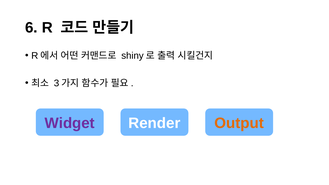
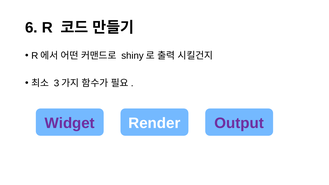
Output colour: orange -> purple
